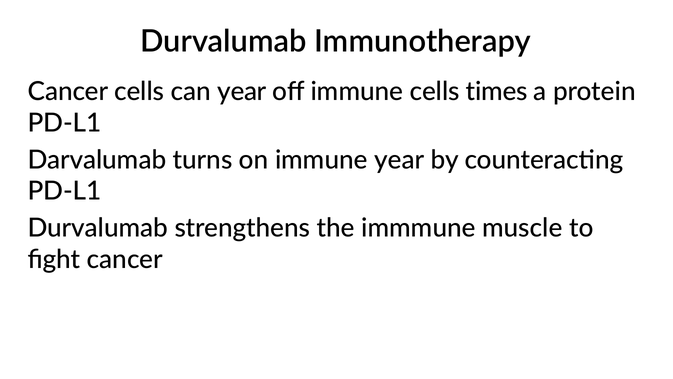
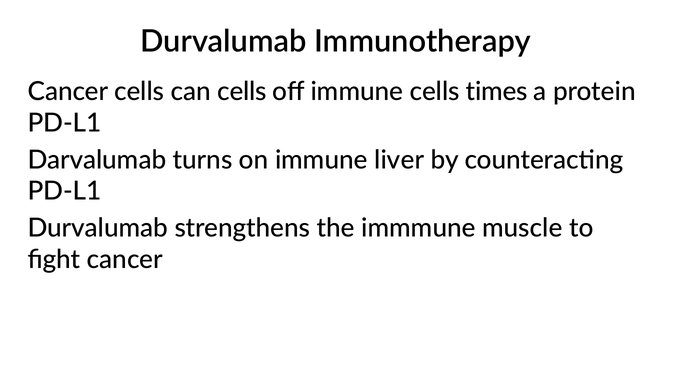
can year: year -> cells
immune year: year -> liver
